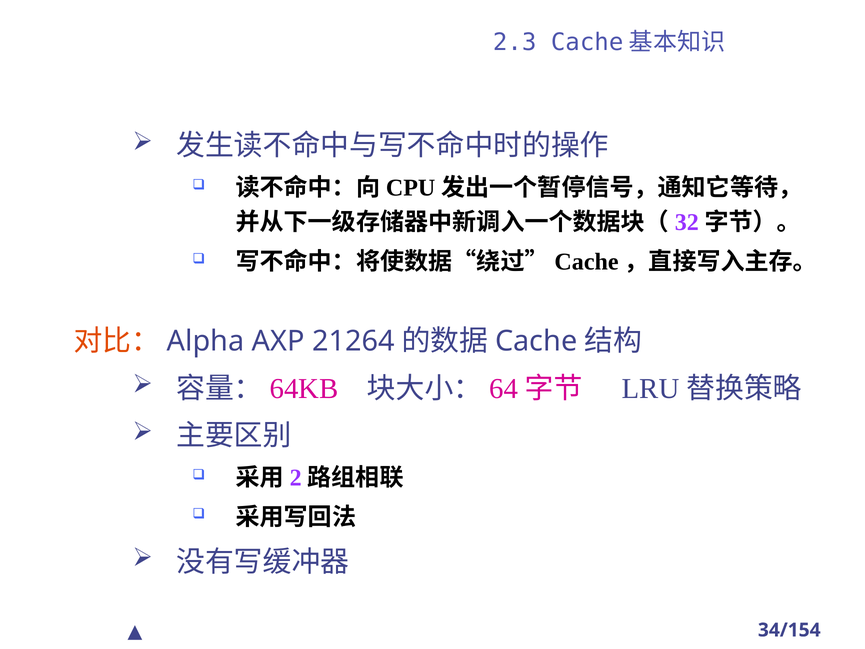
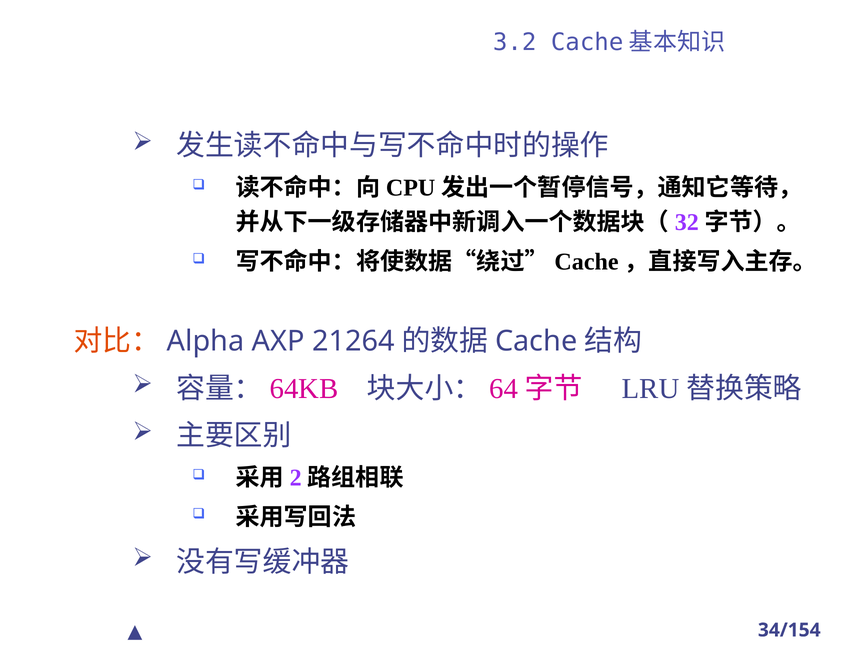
2.3: 2.3 -> 3.2
